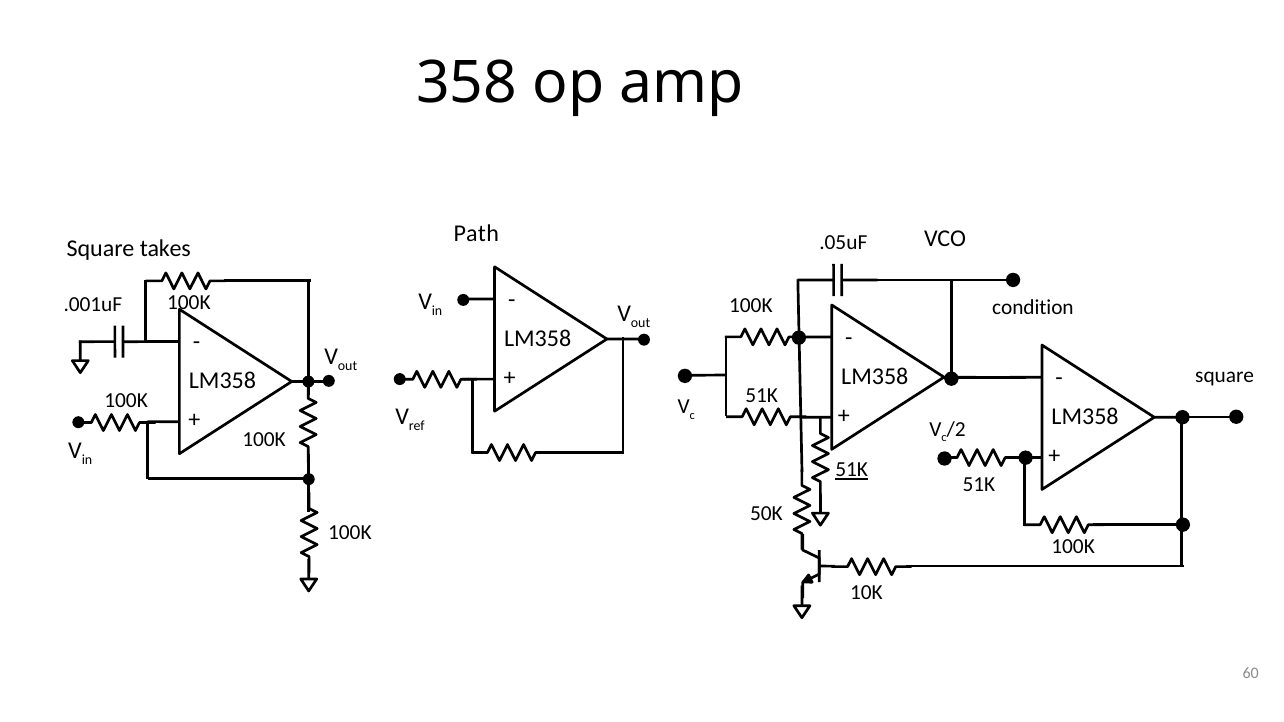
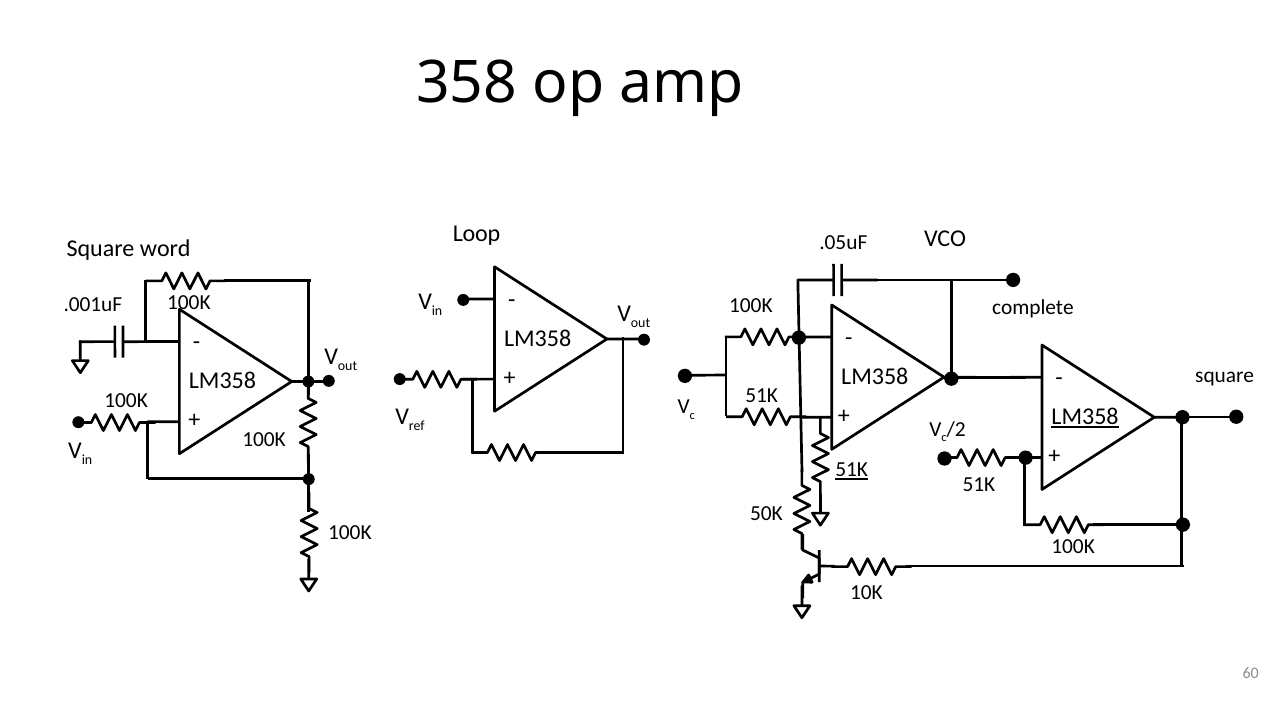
Path: Path -> Loop
takes: takes -> word
condition: condition -> complete
LM358 at (1085, 417) underline: none -> present
